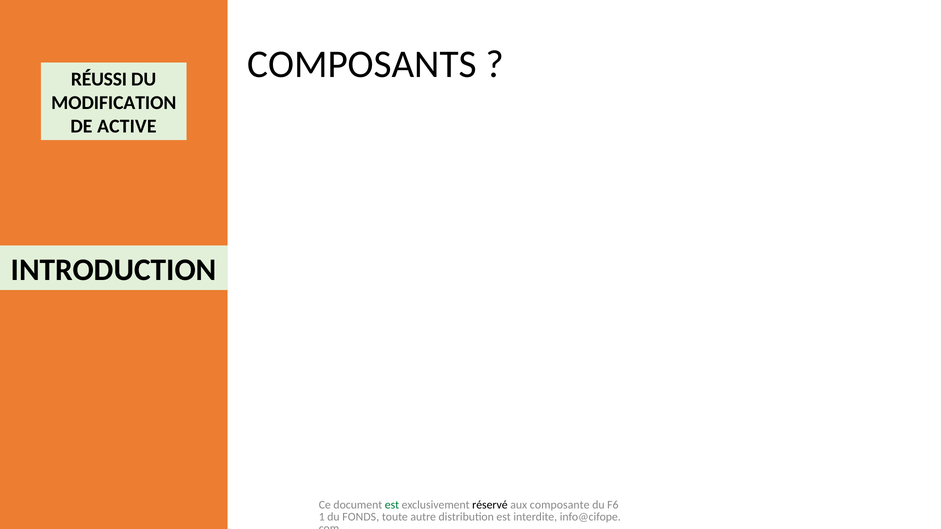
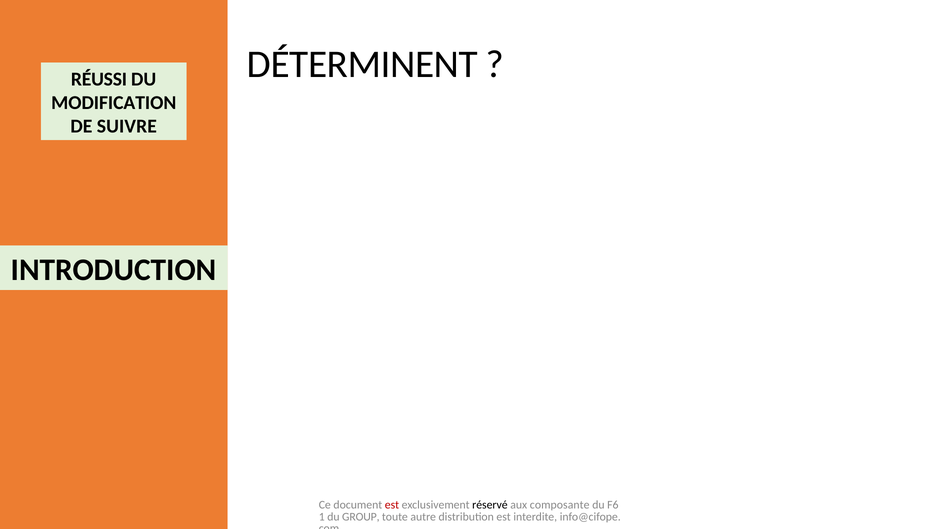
COMPOSANTS: COMPOSANTS -> DÉTERMINENT
ACTIVE: ACTIVE -> SUIVRE
est at (392, 505) colour: green -> red
FONDS: FONDS -> GROUP
